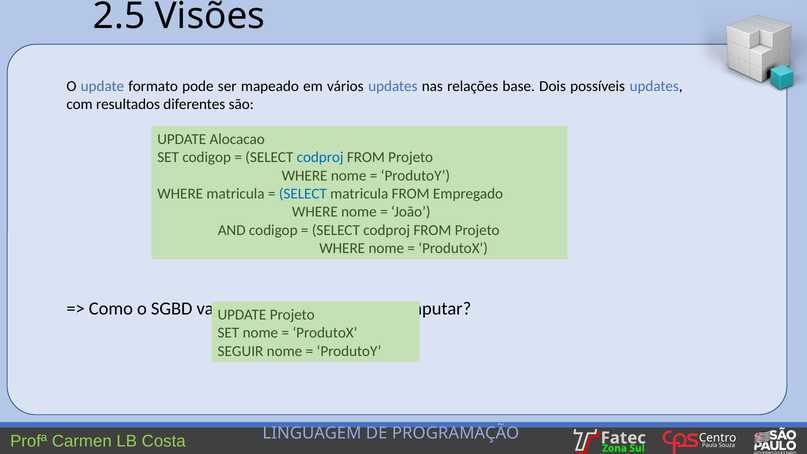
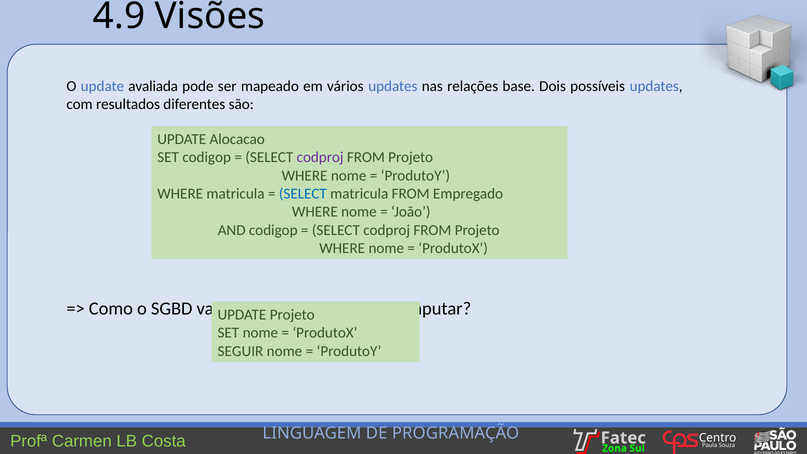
2.5: 2.5 -> 4.9
formato: formato -> avaliada
codproj at (320, 157) colour: blue -> purple
